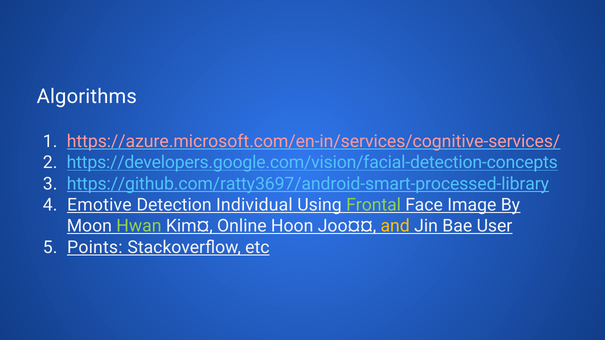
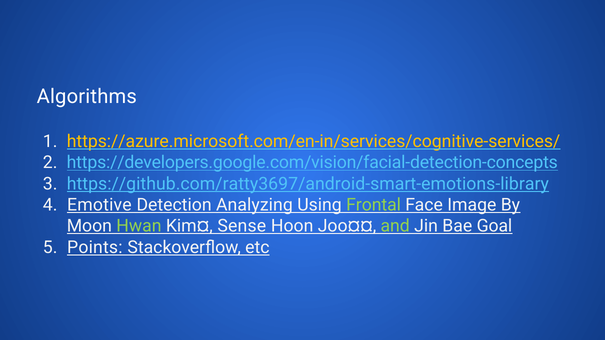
https://azure.microsoft.com/en-in/services/cognitive-services/ colour: pink -> yellow
https://github.com/ratty3697/android-smart-processed-library: https://github.com/ratty3697/android-smart-processed-library -> https://github.com/ratty3697/android-smart-emotions-library
Individual: Individual -> Analyzing
Online: Online -> Sense
and colour: yellow -> light green
User: User -> Goal
